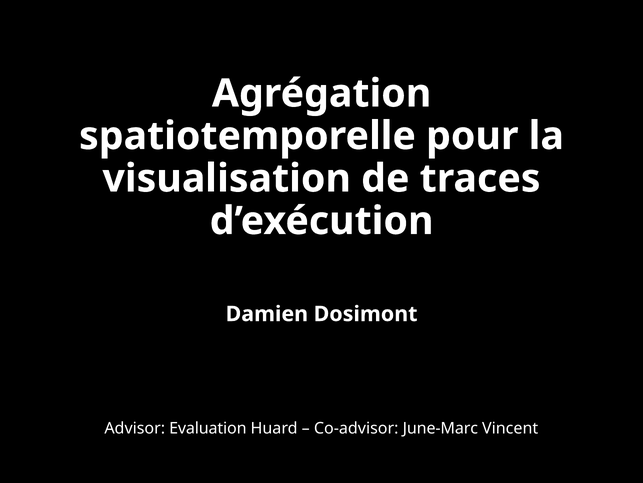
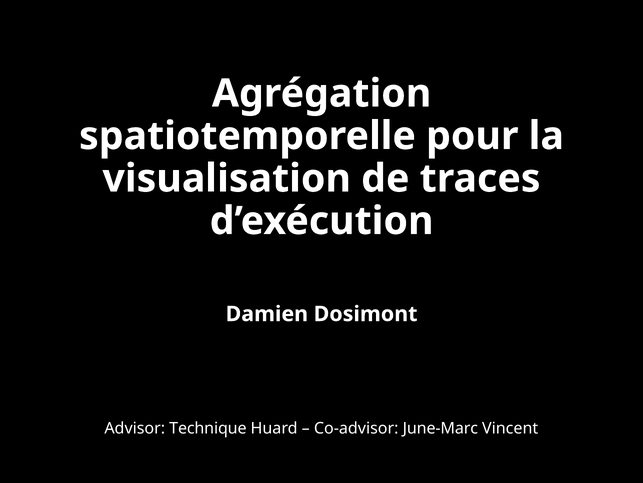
Evaluation: Evaluation -> Technique
